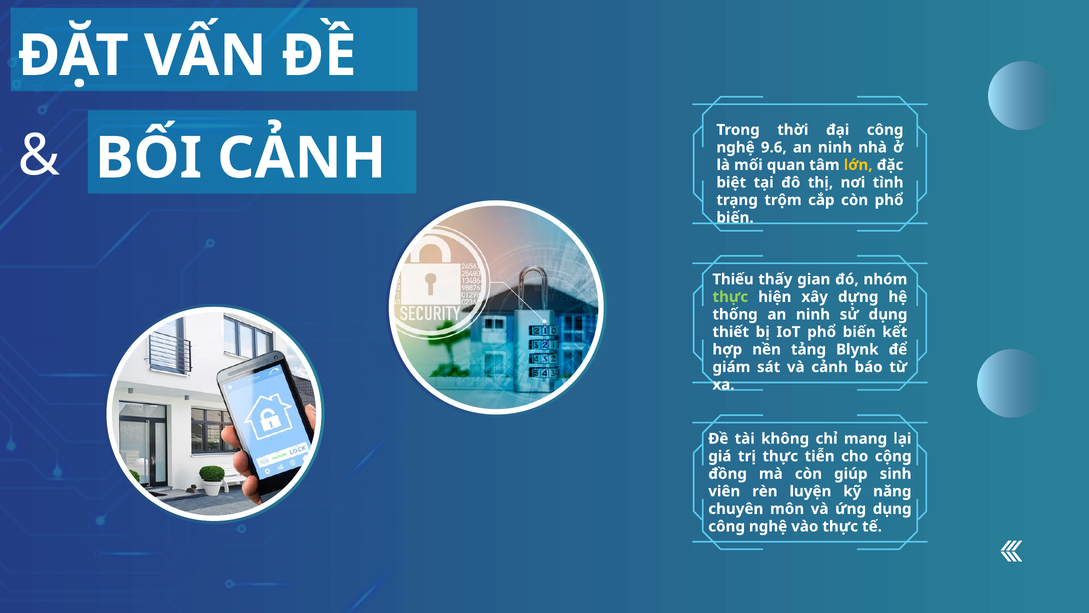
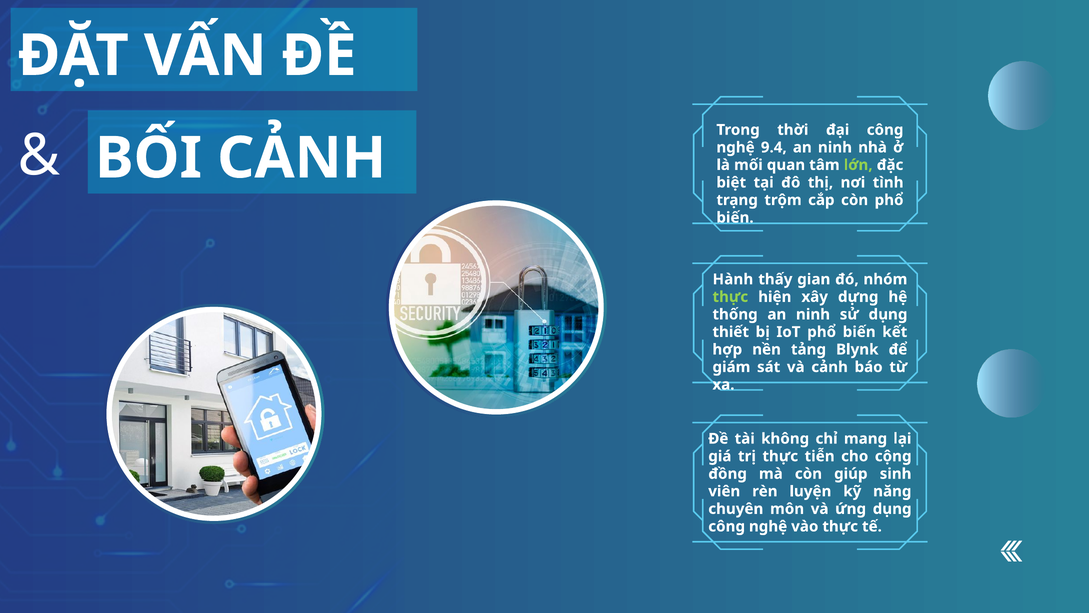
9.6: 9.6 -> 9.4
lớn colour: yellow -> light green
Thiếu: Thiếu -> Hành
